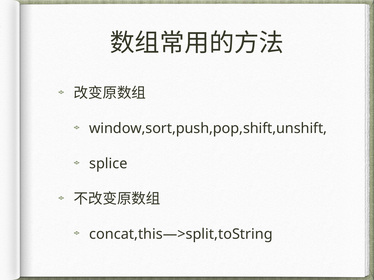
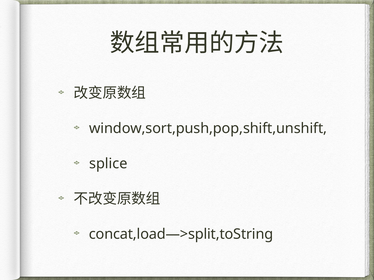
concat,this—>split,toString: concat,this—>split,toString -> concat,load—>split,toString
